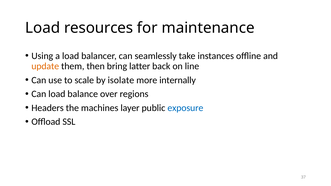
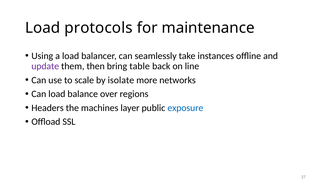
resources: resources -> protocols
update colour: orange -> purple
latter: latter -> table
internally: internally -> networks
